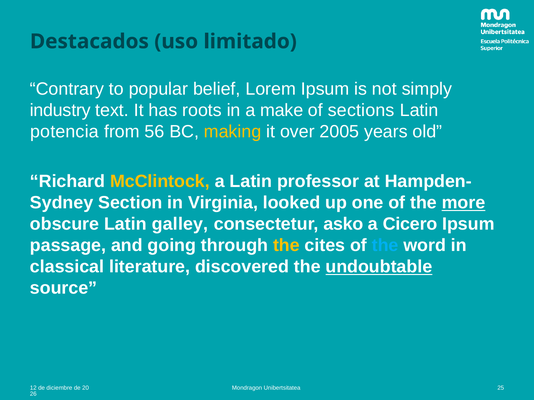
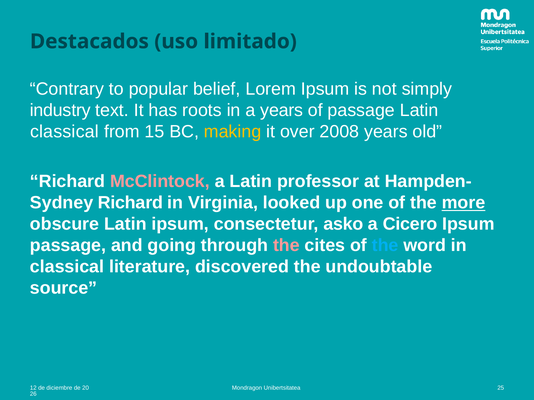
a make: make -> years
of sections: sections -> passage
potencia at (64, 132): potencia -> classical
56: 56 -> 15
2005: 2005 -> 2008
McClintock colour: yellow -> pink
Section at (130, 203): Section -> Richard
Latin galley: galley -> ipsum
the at (286, 246) colour: yellow -> pink
undoubtable underline: present -> none
